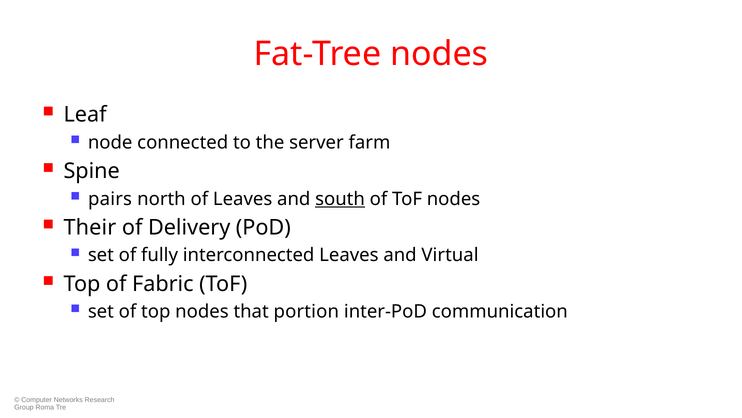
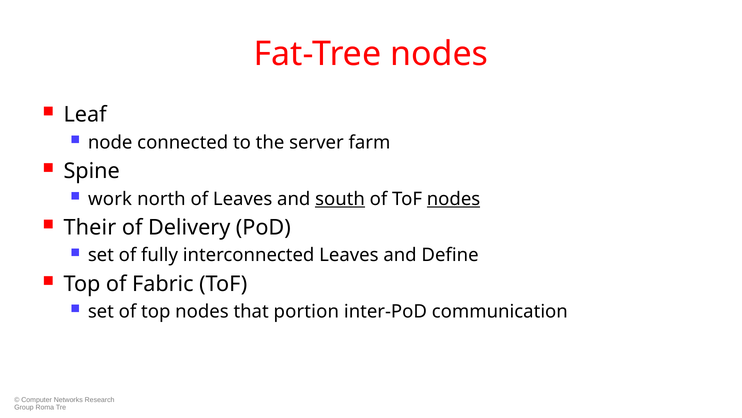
pairs: pairs -> work
nodes at (454, 199) underline: none -> present
Virtual: Virtual -> Define
